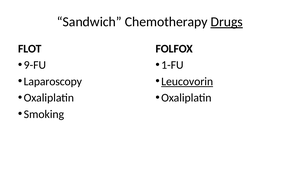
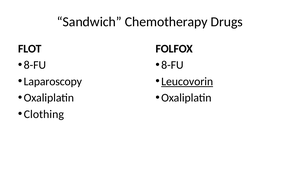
Drugs underline: present -> none
9-FU at (35, 65): 9-FU -> 8-FU
1-FU at (172, 65): 1-FU -> 8-FU
Smoking: Smoking -> Clothing
